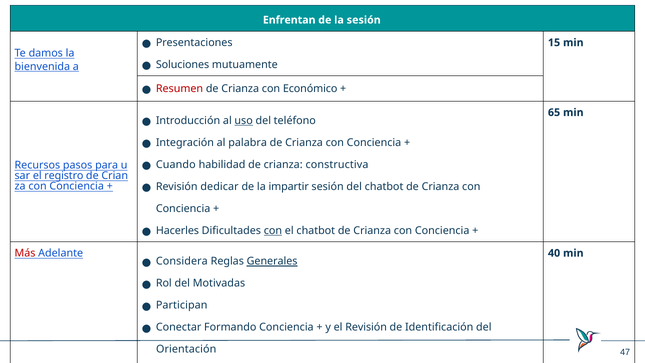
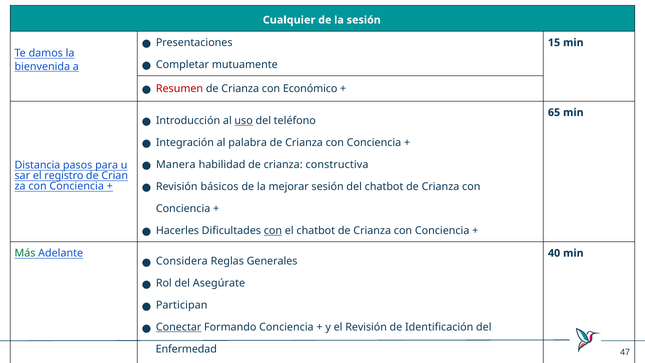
Enfrentan: Enfrentan -> Cualquier
Soluciones: Soluciones -> Completar
Cuando: Cuando -> Manera
Recursos: Recursos -> Distancia
dedicar: dedicar -> básicos
impartir: impartir -> mejorar
Más colour: red -> green
Generales underline: present -> none
Motivadas: Motivadas -> Asegúrate
Conectar underline: none -> present
Orientación: Orientación -> Enfermedad
